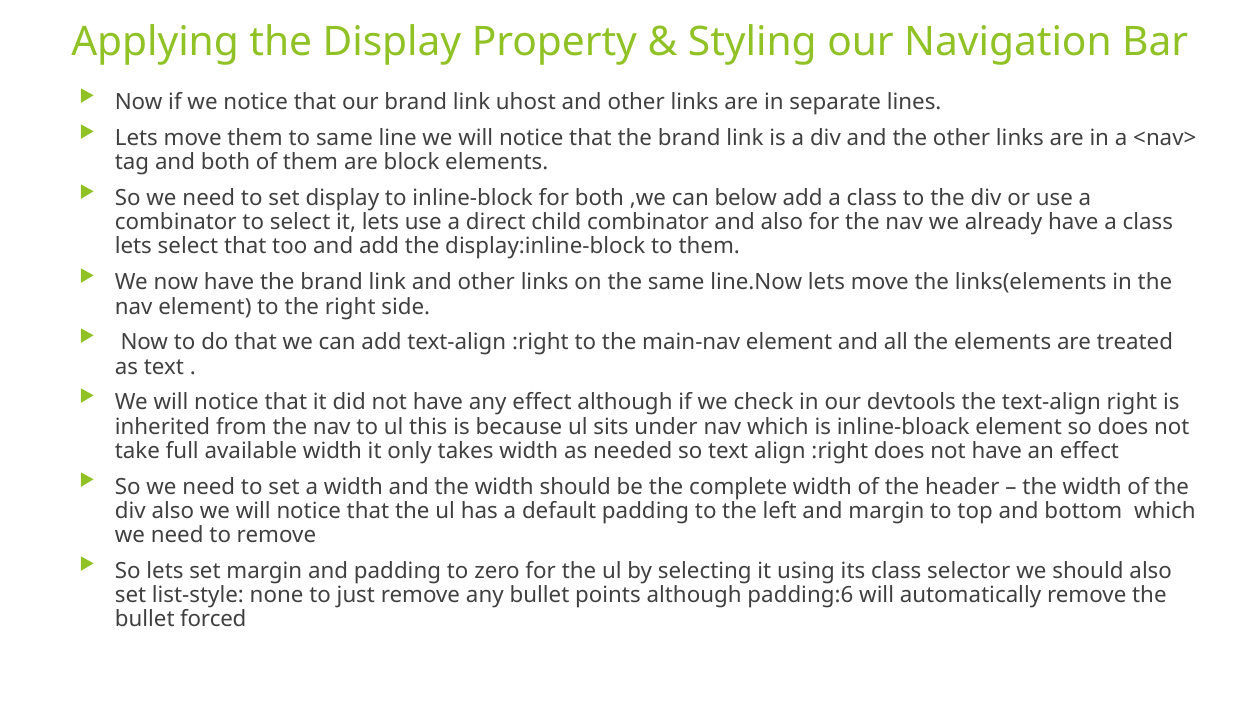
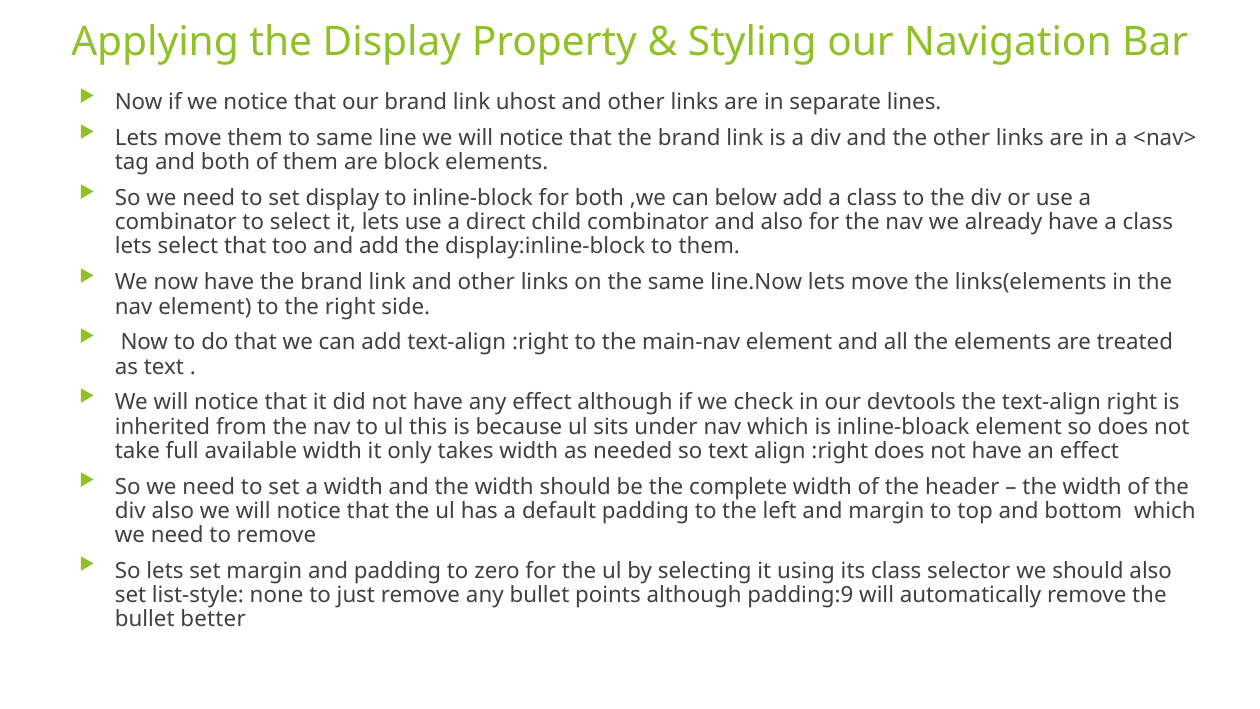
padding:6: padding:6 -> padding:9
forced: forced -> better
